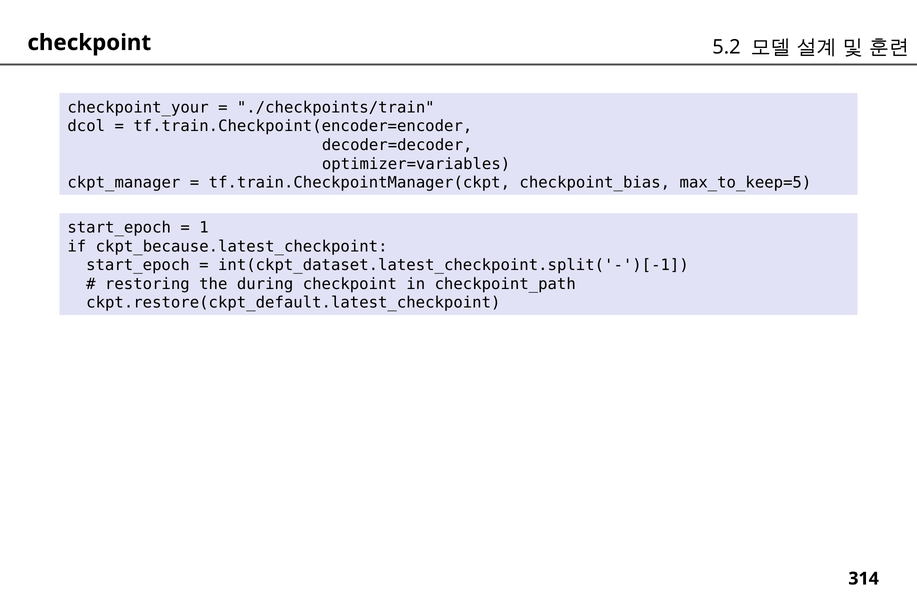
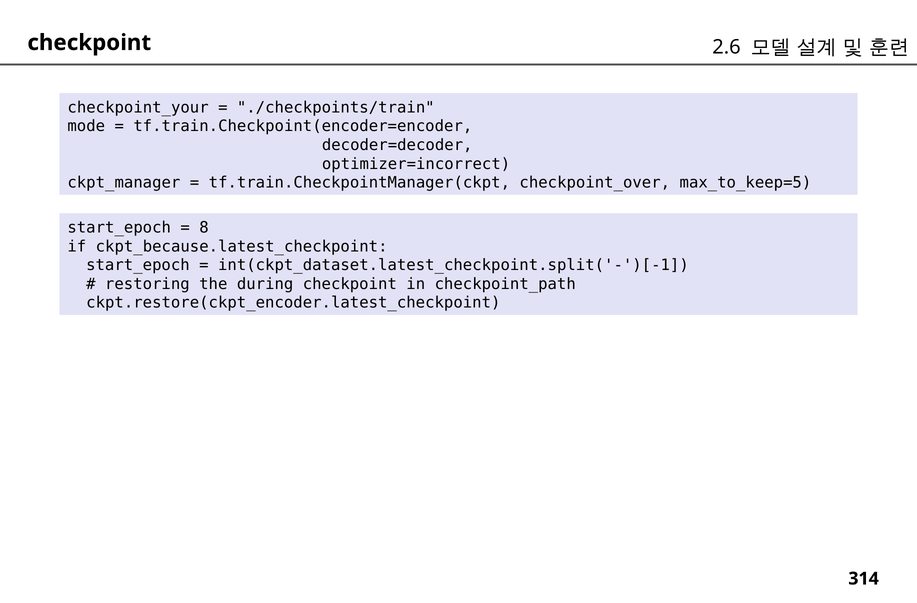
5.2: 5.2 -> 2.6
dcol: dcol -> mode
optimizer=variables: optimizer=variables -> optimizer=incorrect
checkpoint_bias: checkpoint_bias -> checkpoint_over
1: 1 -> 8
ckpt.restore(ckpt_default.latest_checkpoint: ckpt.restore(ckpt_default.latest_checkpoint -> ckpt.restore(ckpt_encoder.latest_checkpoint
